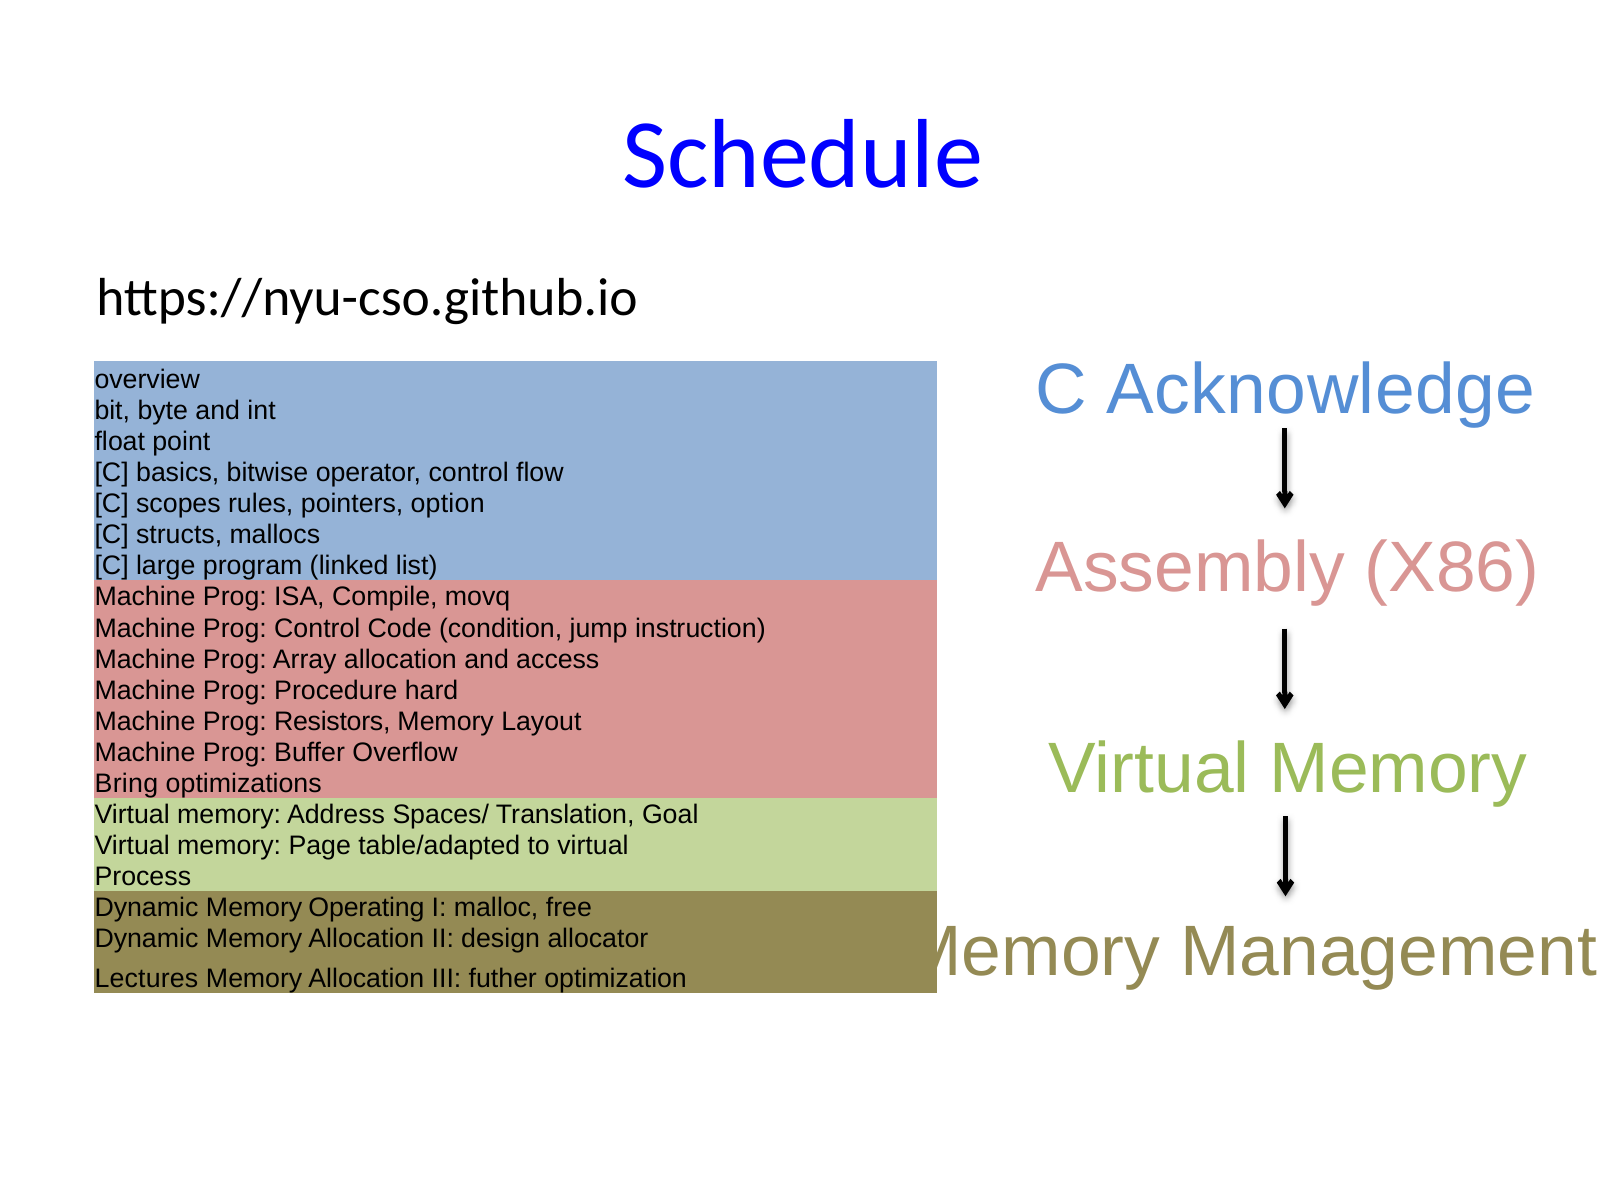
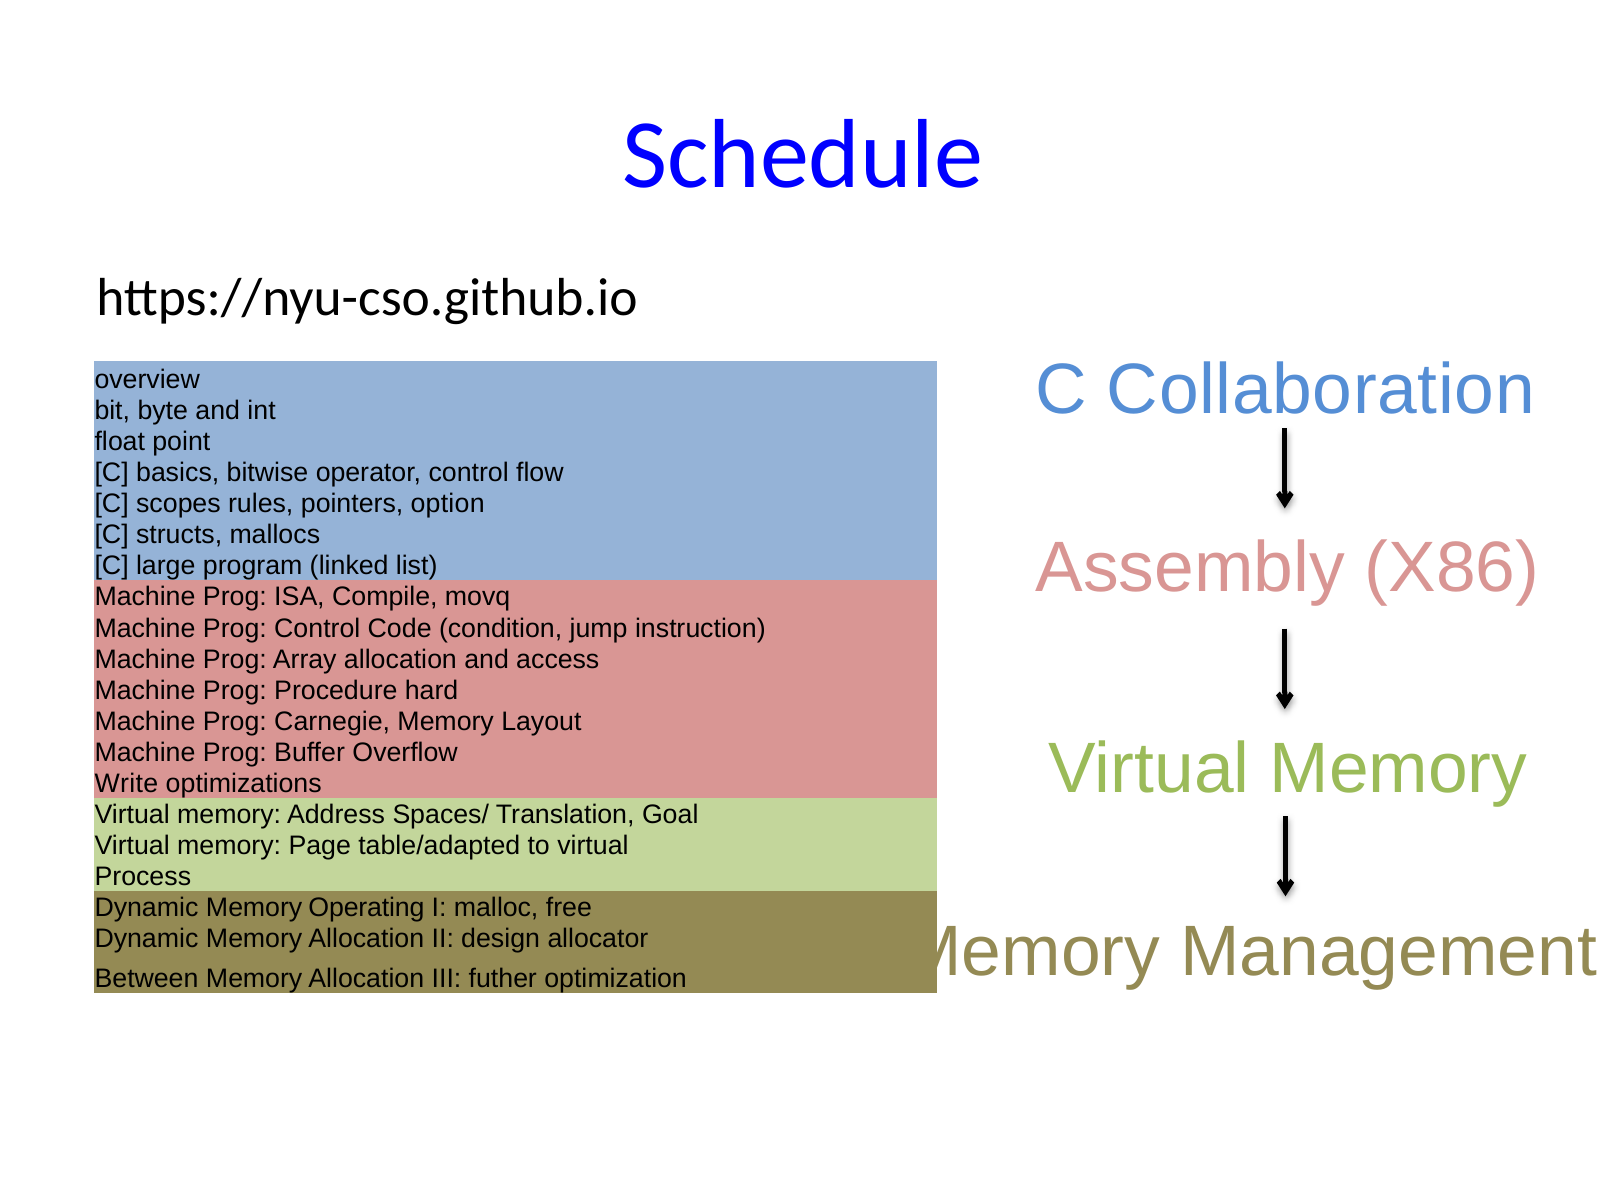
Acknowledge: Acknowledge -> Collaboration
Resistors: Resistors -> Carnegie
Bring: Bring -> Write
Lectures: Lectures -> Between
